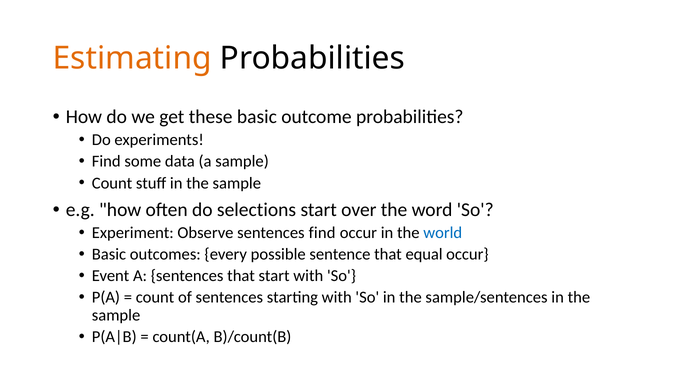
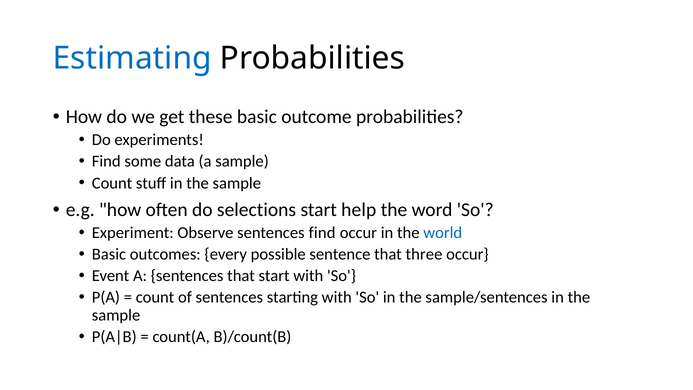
Estimating colour: orange -> blue
over: over -> help
equal: equal -> three
